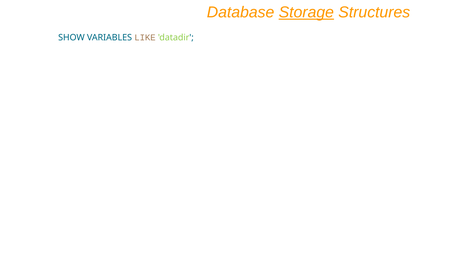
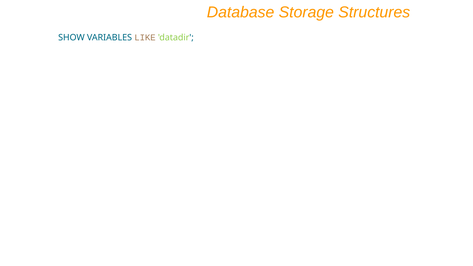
Storage underline: present -> none
